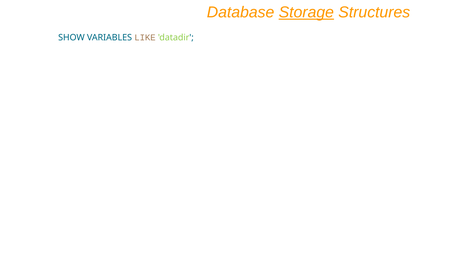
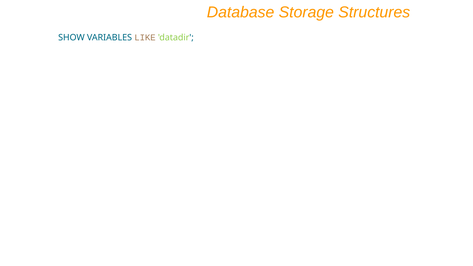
Storage underline: present -> none
